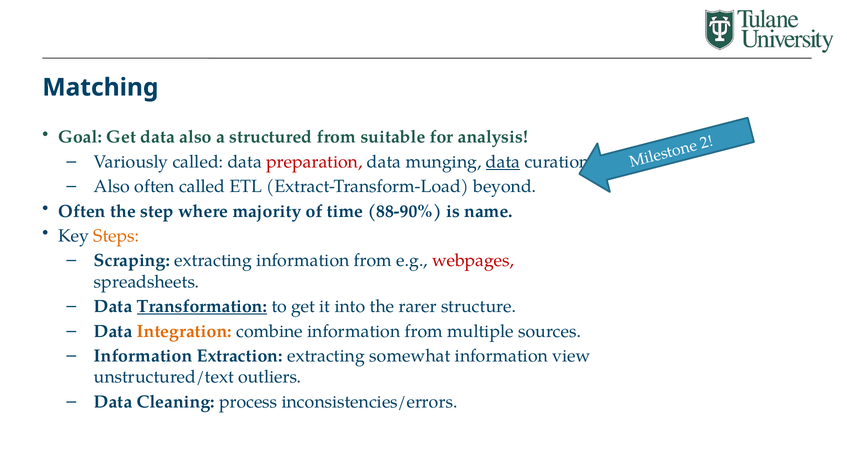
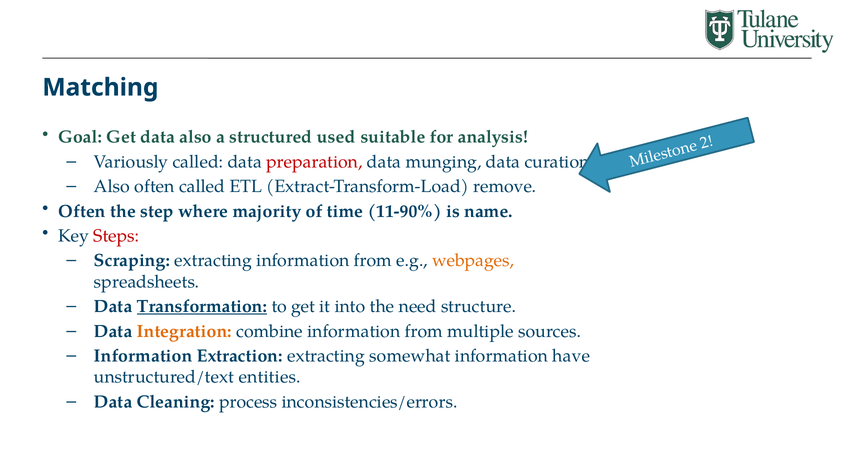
structured from: from -> used
data at (503, 162) underline: present -> none
beyond: beyond -> remove
88-90%: 88-90% -> 11-90%
Steps colour: orange -> red
webpages colour: red -> orange
rarer: rarer -> need
view: view -> have
outliers: outliers -> entities
